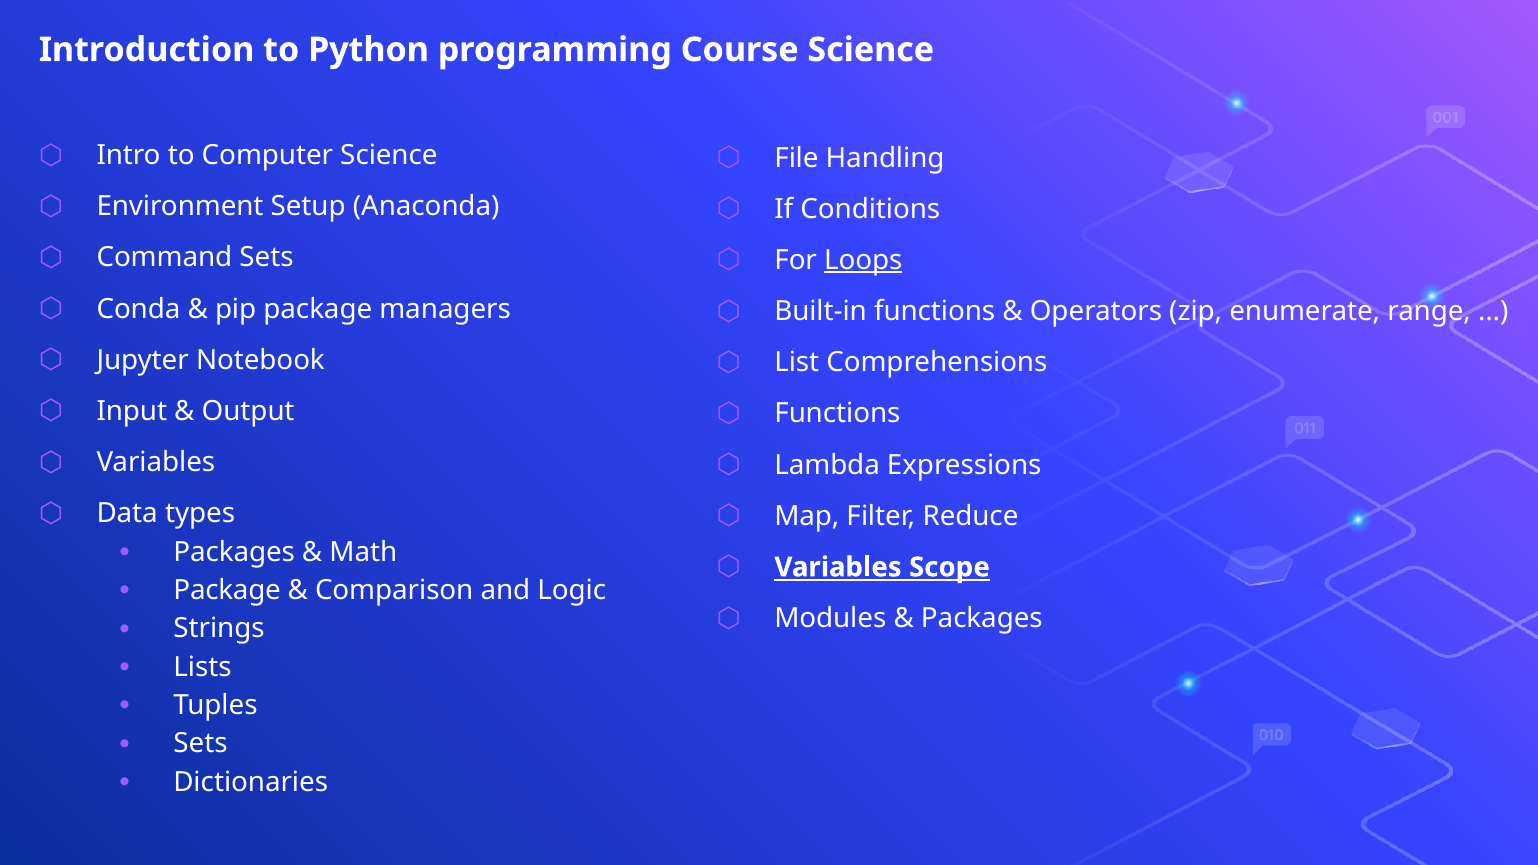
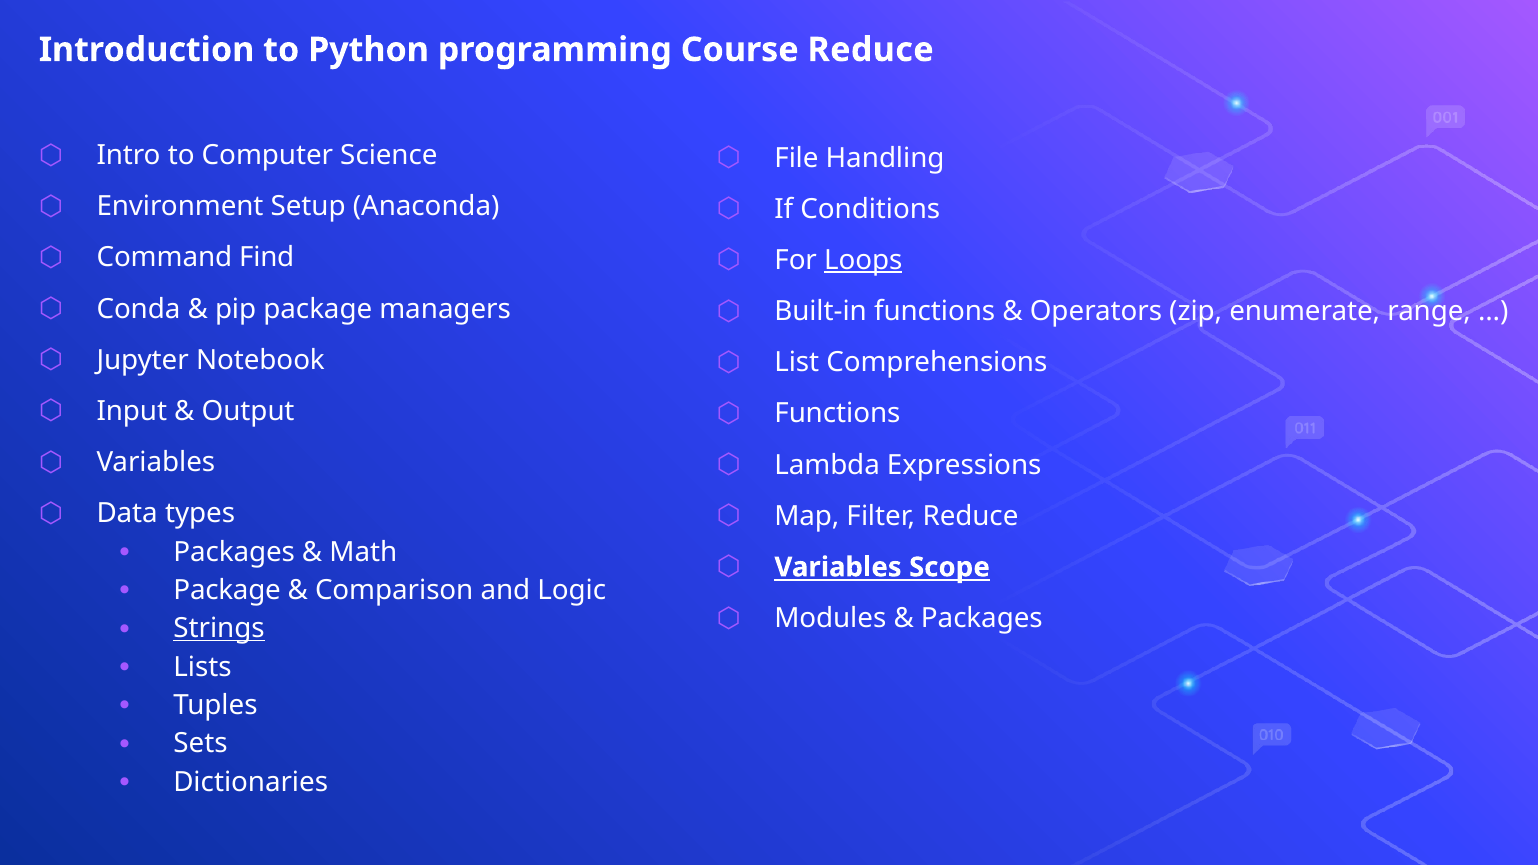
Course Science: Science -> Reduce
Command Sets: Sets -> Find
Strings underline: none -> present
